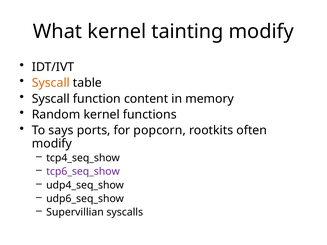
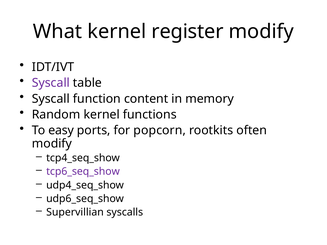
tainting: tainting -> register
Syscall at (51, 83) colour: orange -> purple
says: says -> easy
